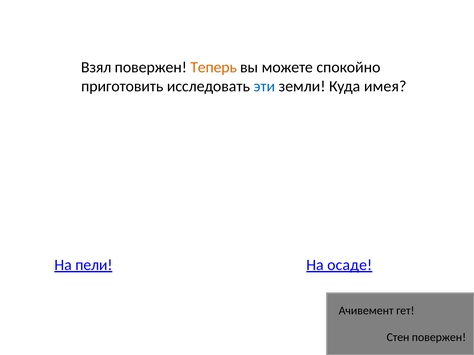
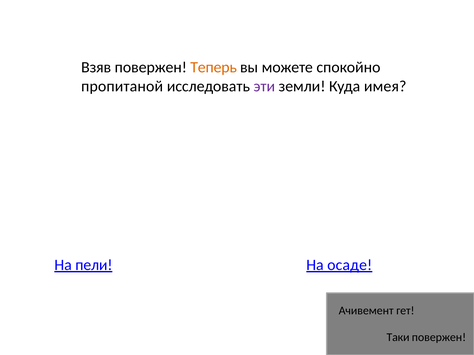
Взял: Взял -> Взяв
приготовить: приготовить -> пропитаной
эти colour: blue -> purple
Стен: Стен -> Таки
